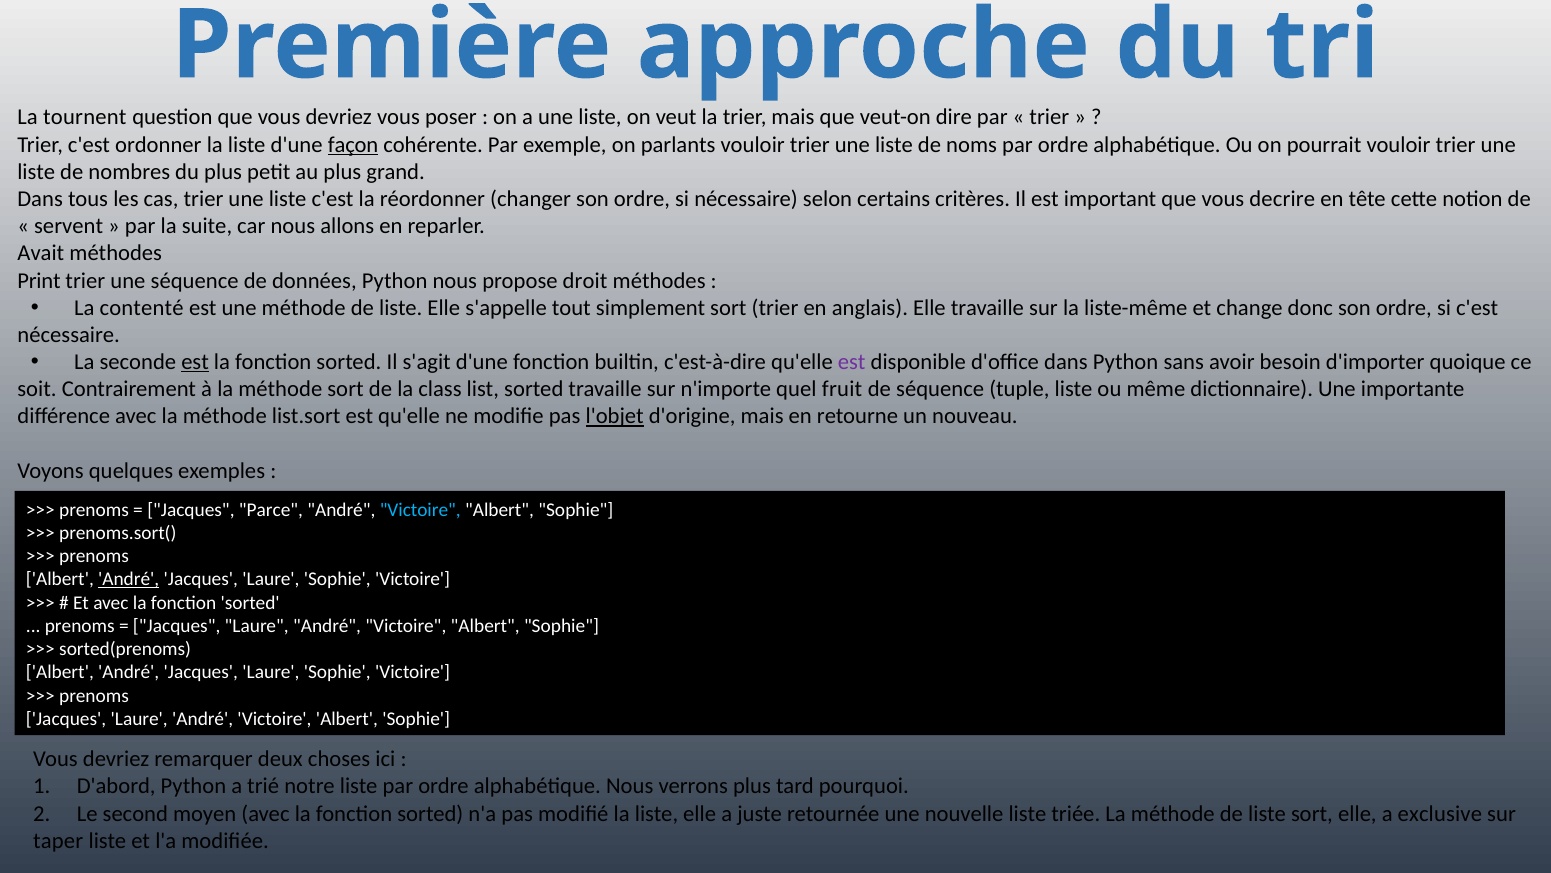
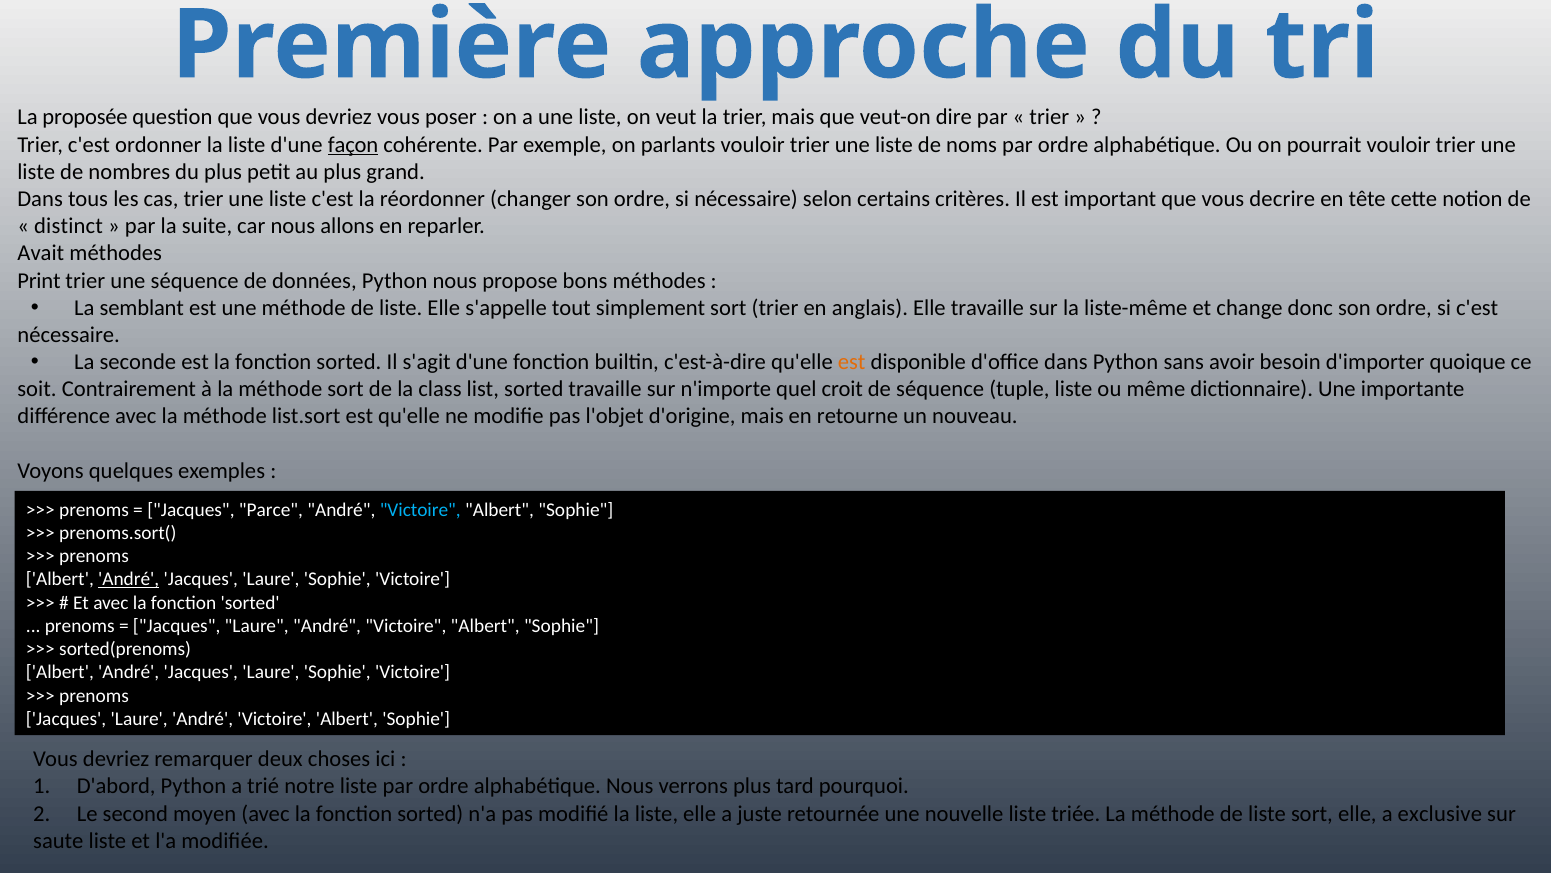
tournent: tournent -> proposée
servent: servent -> distinct
droit: droit -> bons
contenté: contenté -> semblant
est at (195, 362) underline: present -> none
est at (852, 362) colour: purple -> orange
fruit: fruit -> croit
l'objet underline: present -> none
taper: taper -> saute
